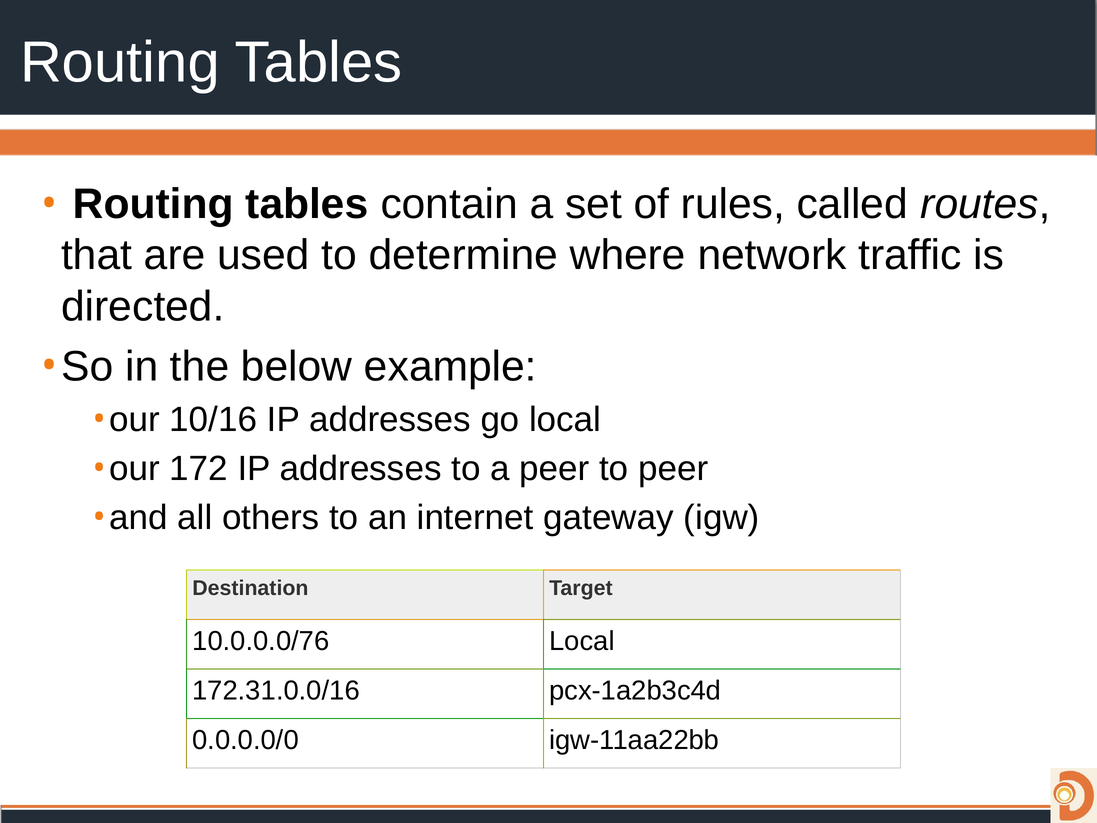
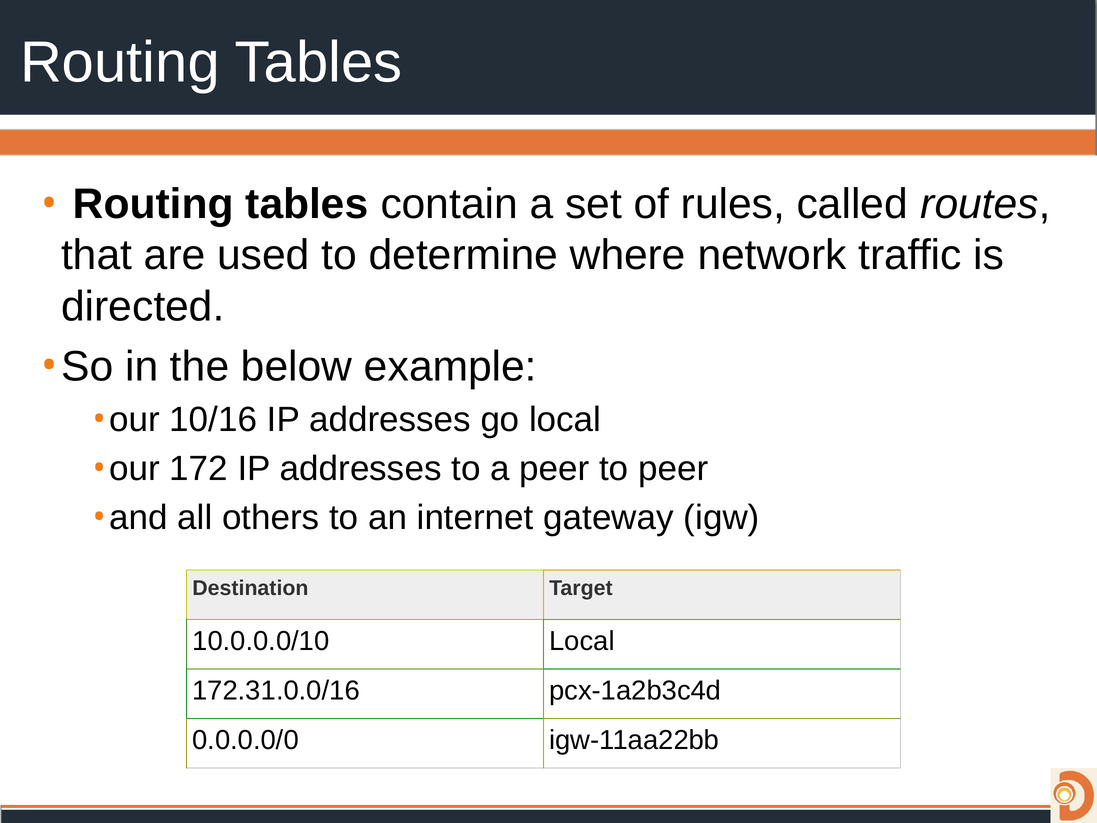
10.0.0.0/76: 10.0.0.0/76 -> 10.0.0.0/10
